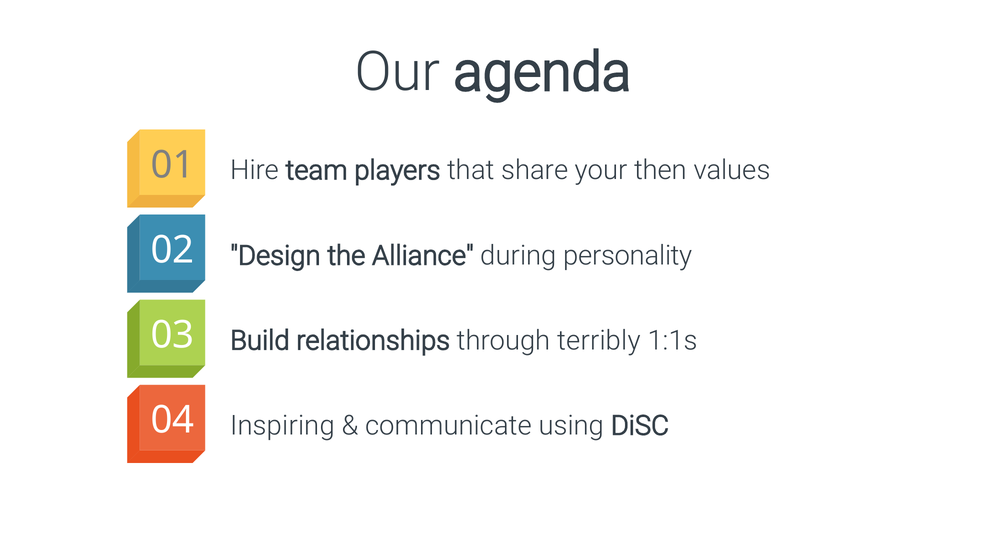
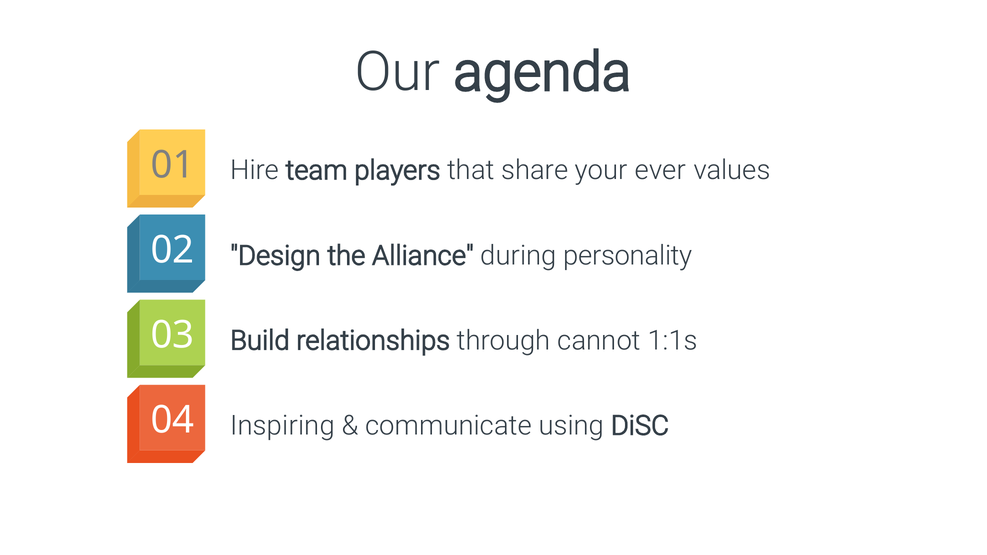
then: then -> ever
terribly: terribly -> cannot
